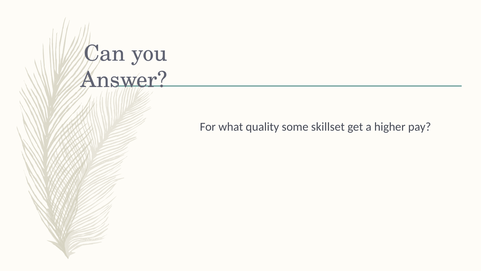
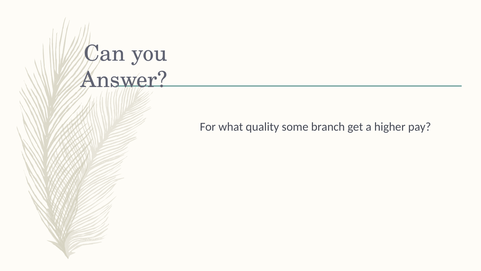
skillset: skillset -> branch
